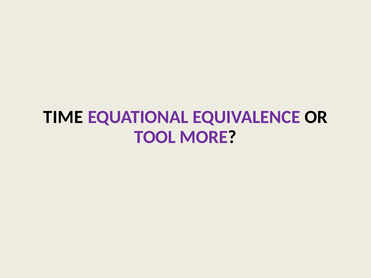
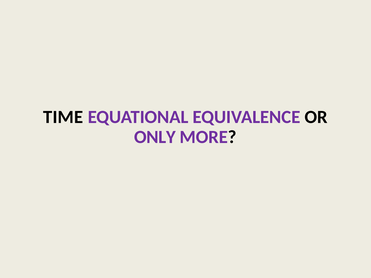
TOOL: TOOL -> ONLY
